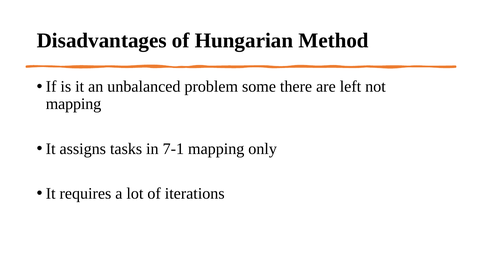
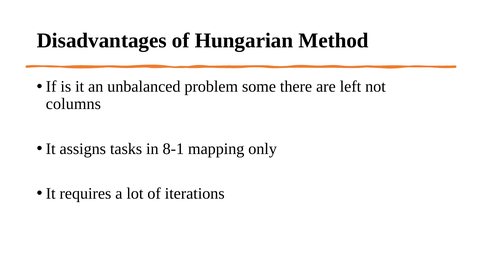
mapping at (74, 104): mapping -> columns
7-1: 7-1 -> 8-1
